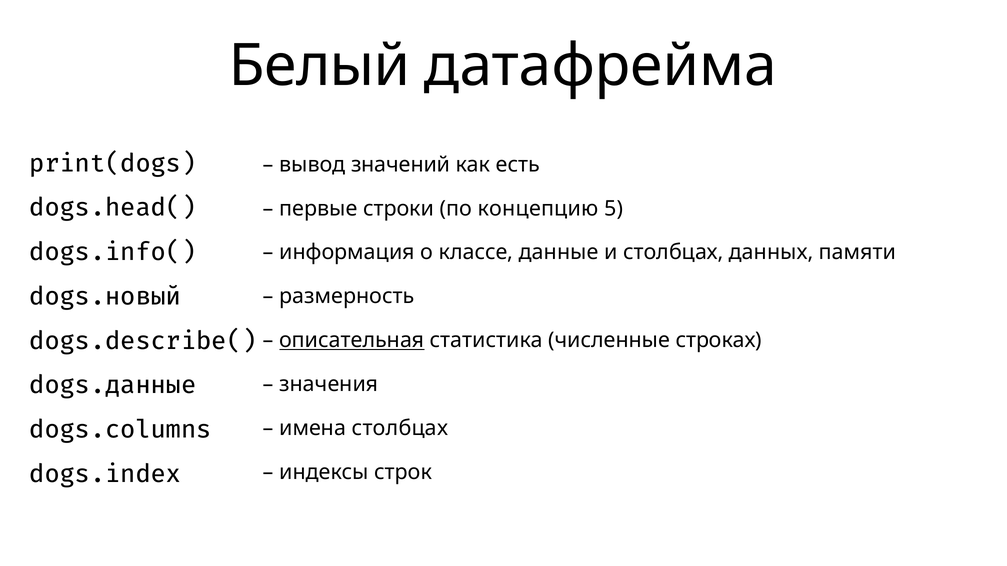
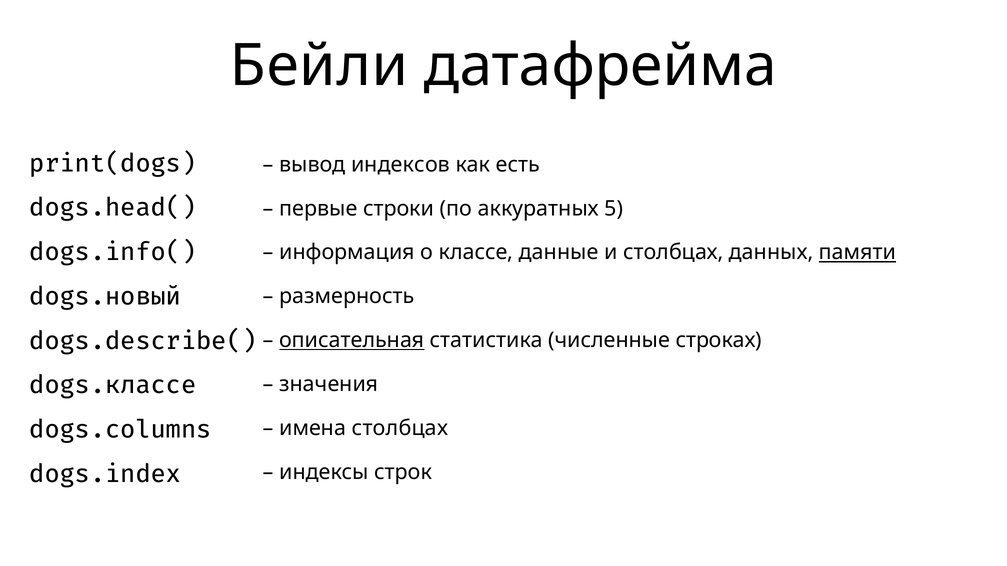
Белый: Белый -> Бейли
значений: значений -> индексов
концепцию: концепцию -> аккуратных
памяти underline: none -> present
dogs.данные: dogs.данные -> dogs.классе
